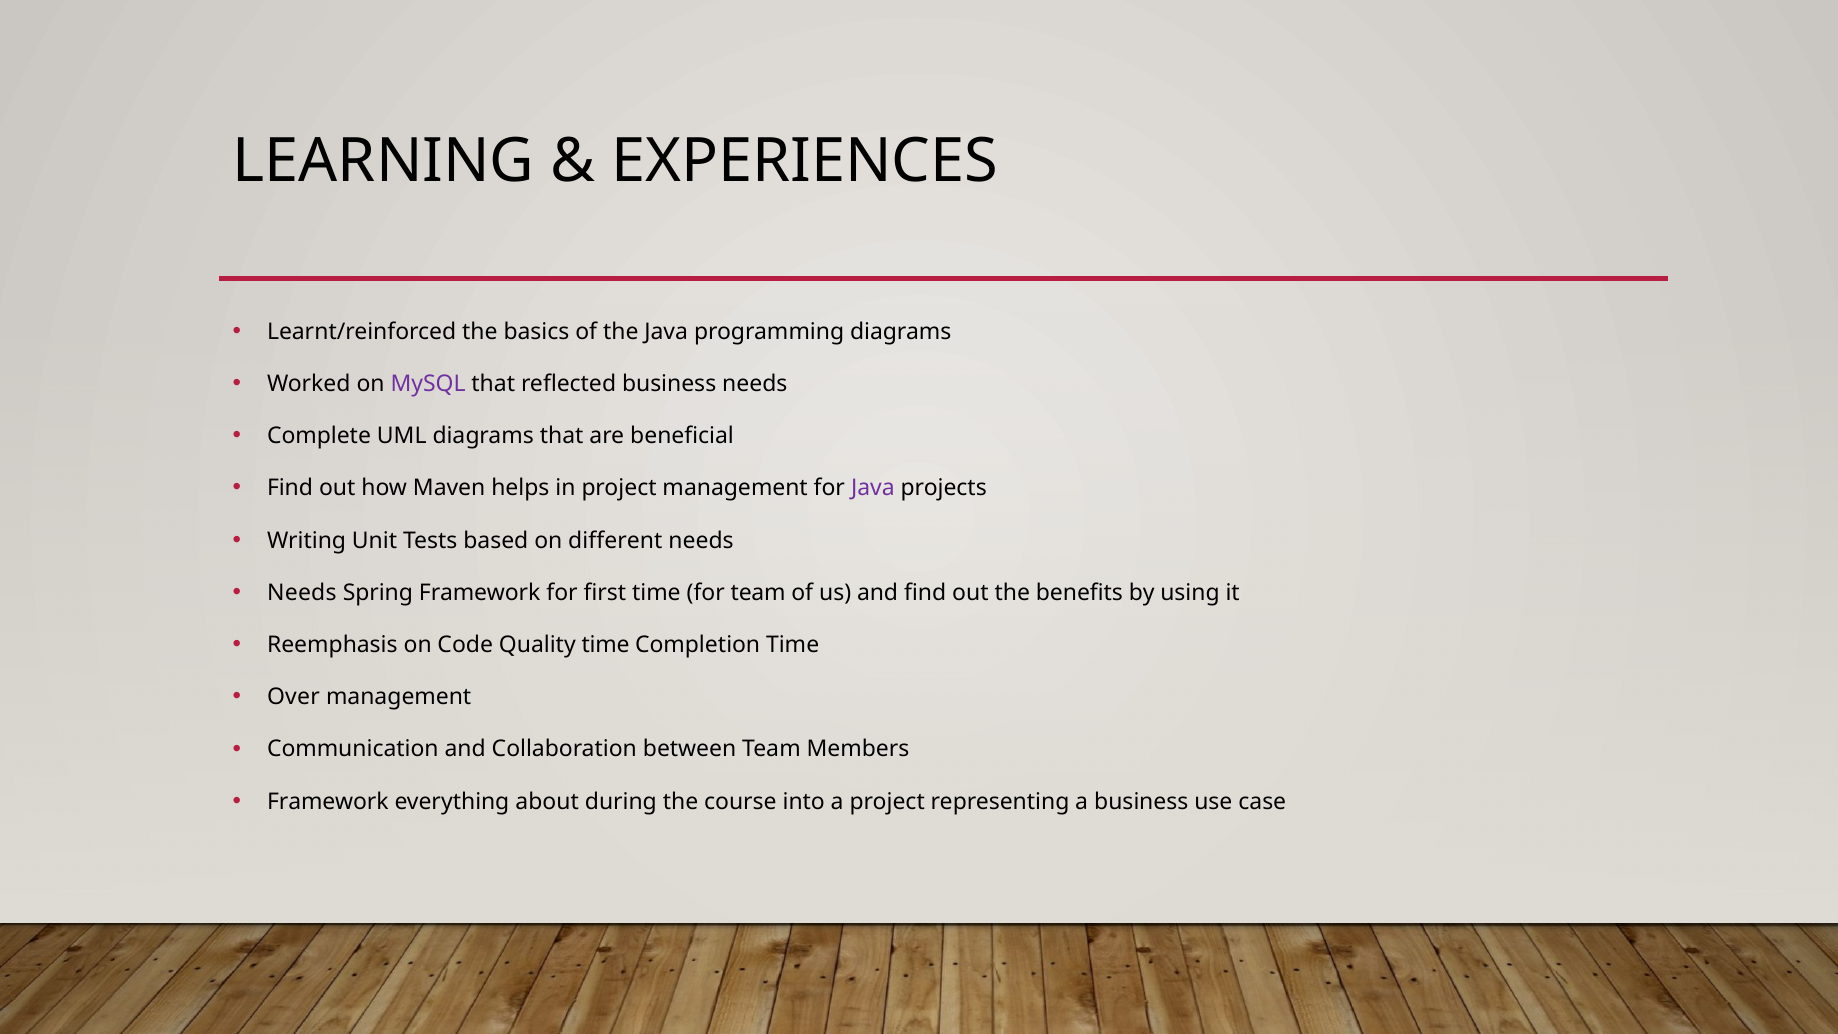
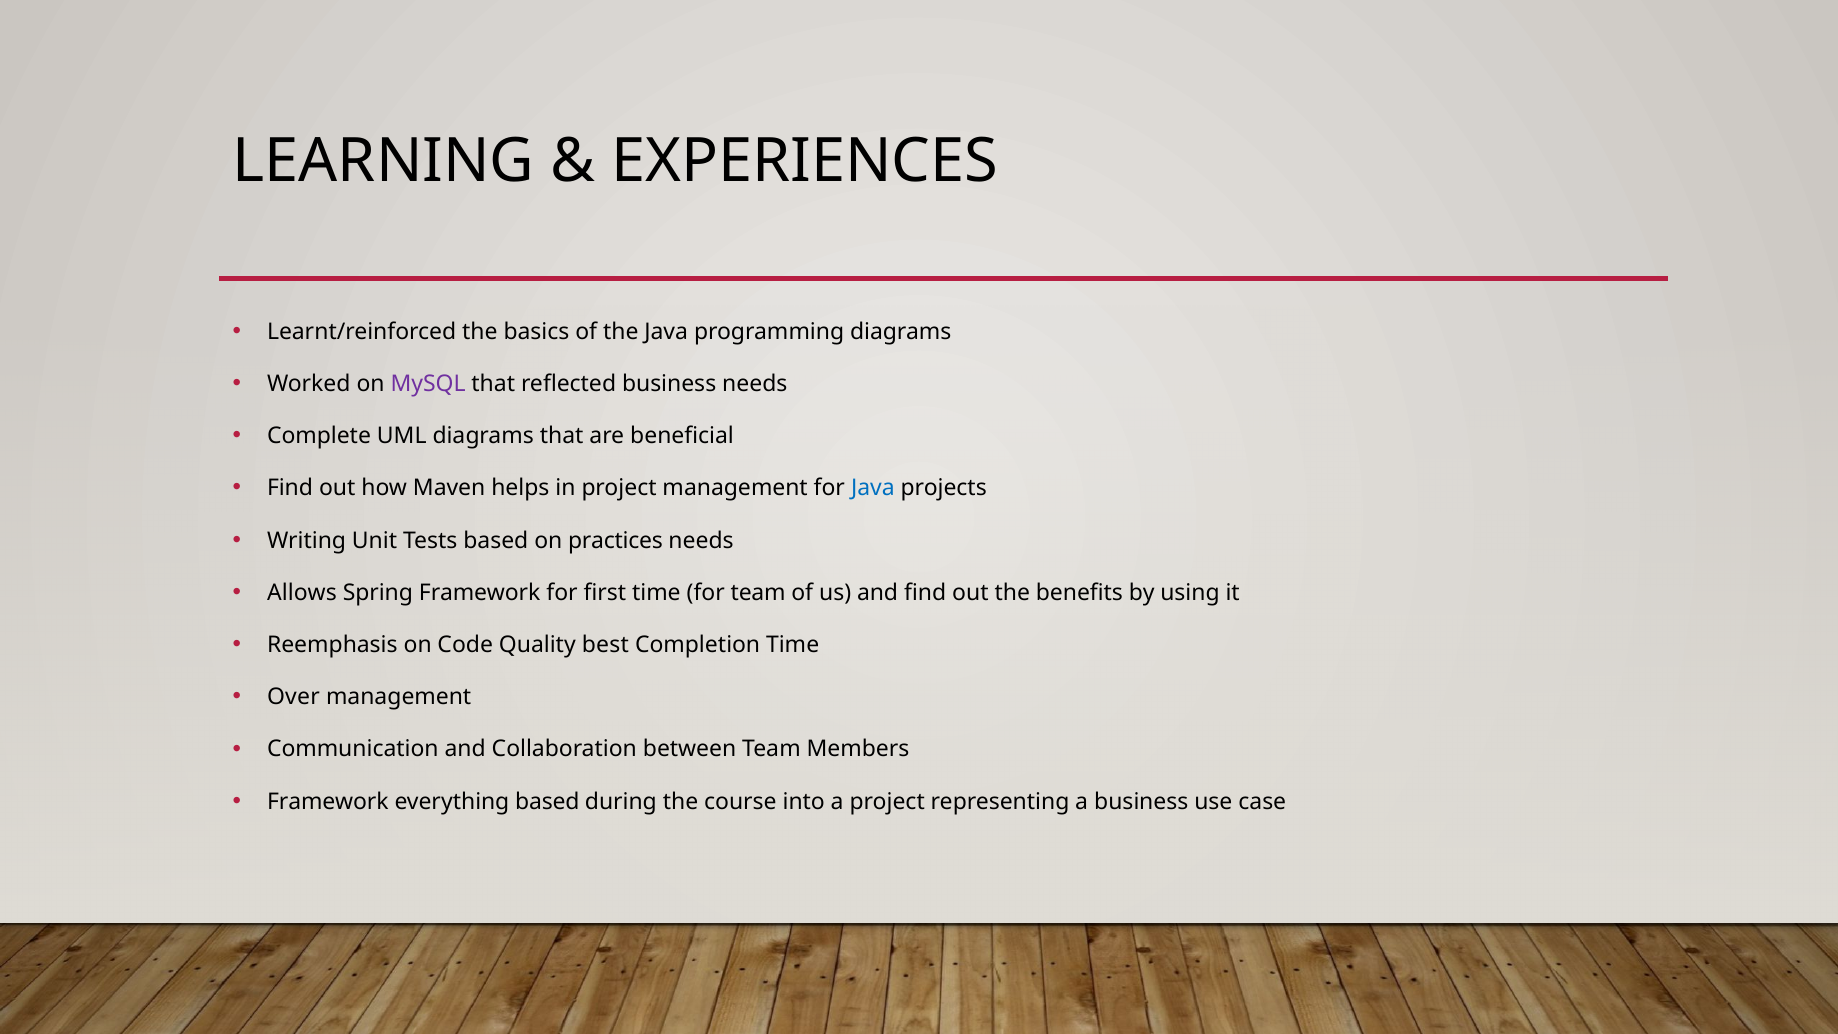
Java at (873, 488) colour: purple -> blue
different: different -> practices
Needs at (302, 593): Needs -> Allows
Quality time: time -> best
everything about: about -> based
